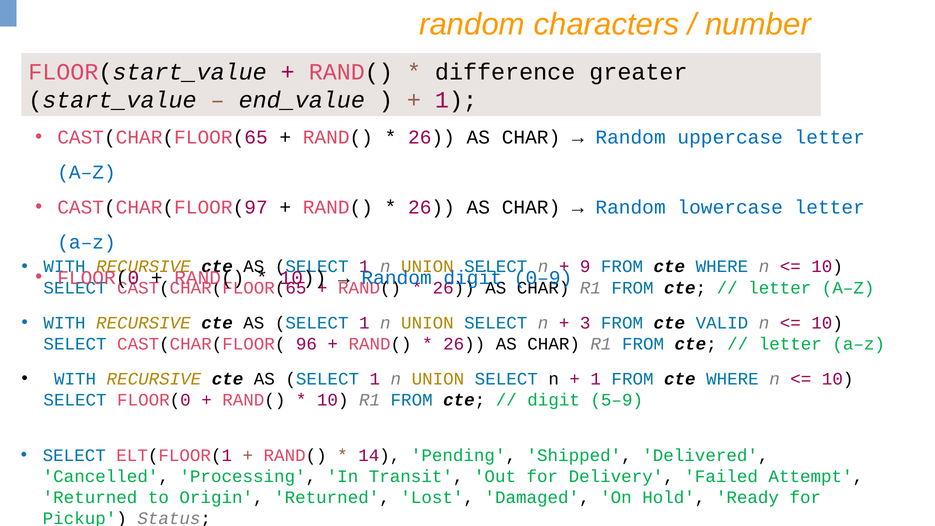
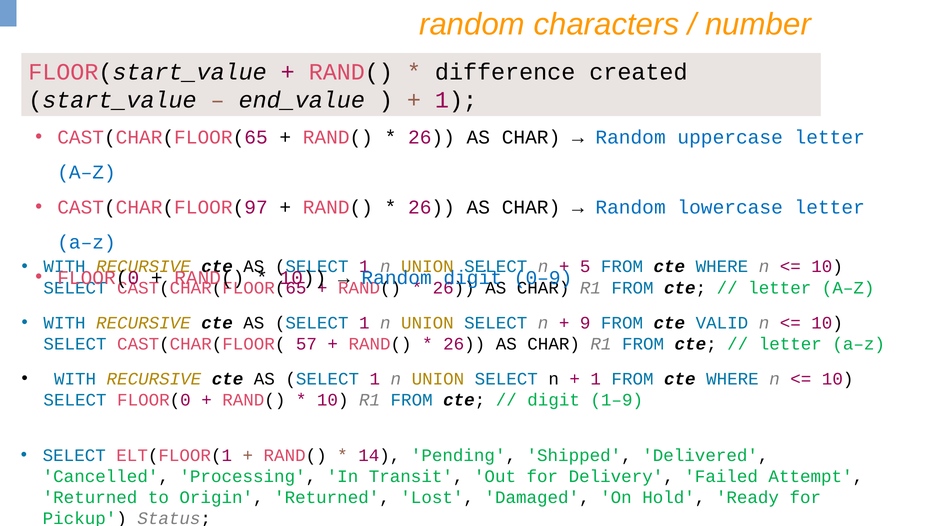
greater: greater -> created
9: 9 -> 5
3: 3 -> 9
96: 96 -> 57
5–9: 5–9 -> 1–9
